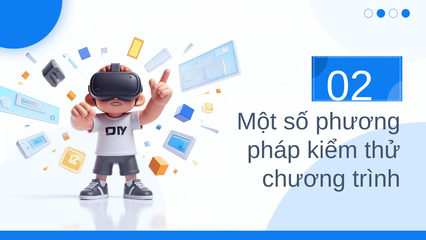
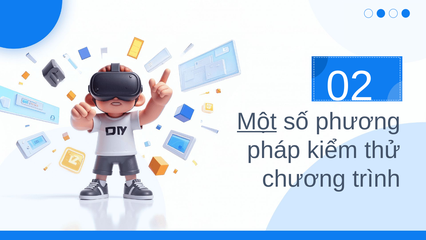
Một underline: none -> present
